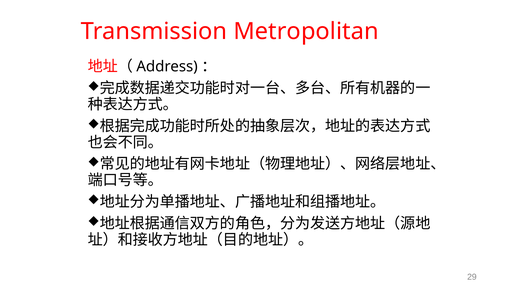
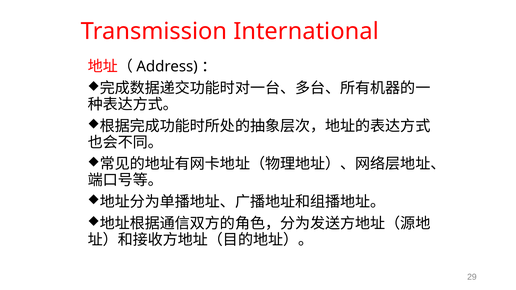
Metropolitan: Metropolitan -> International
